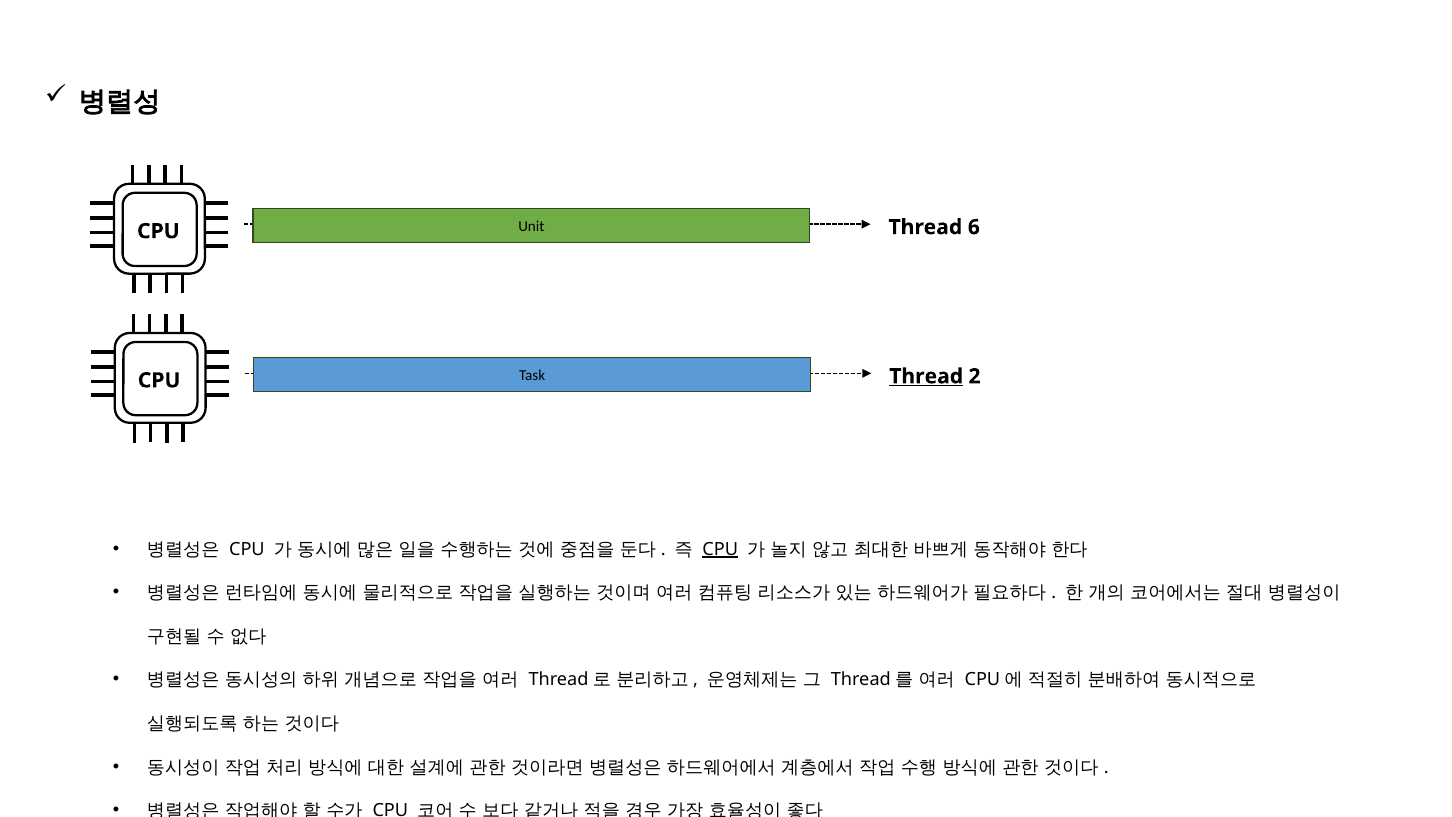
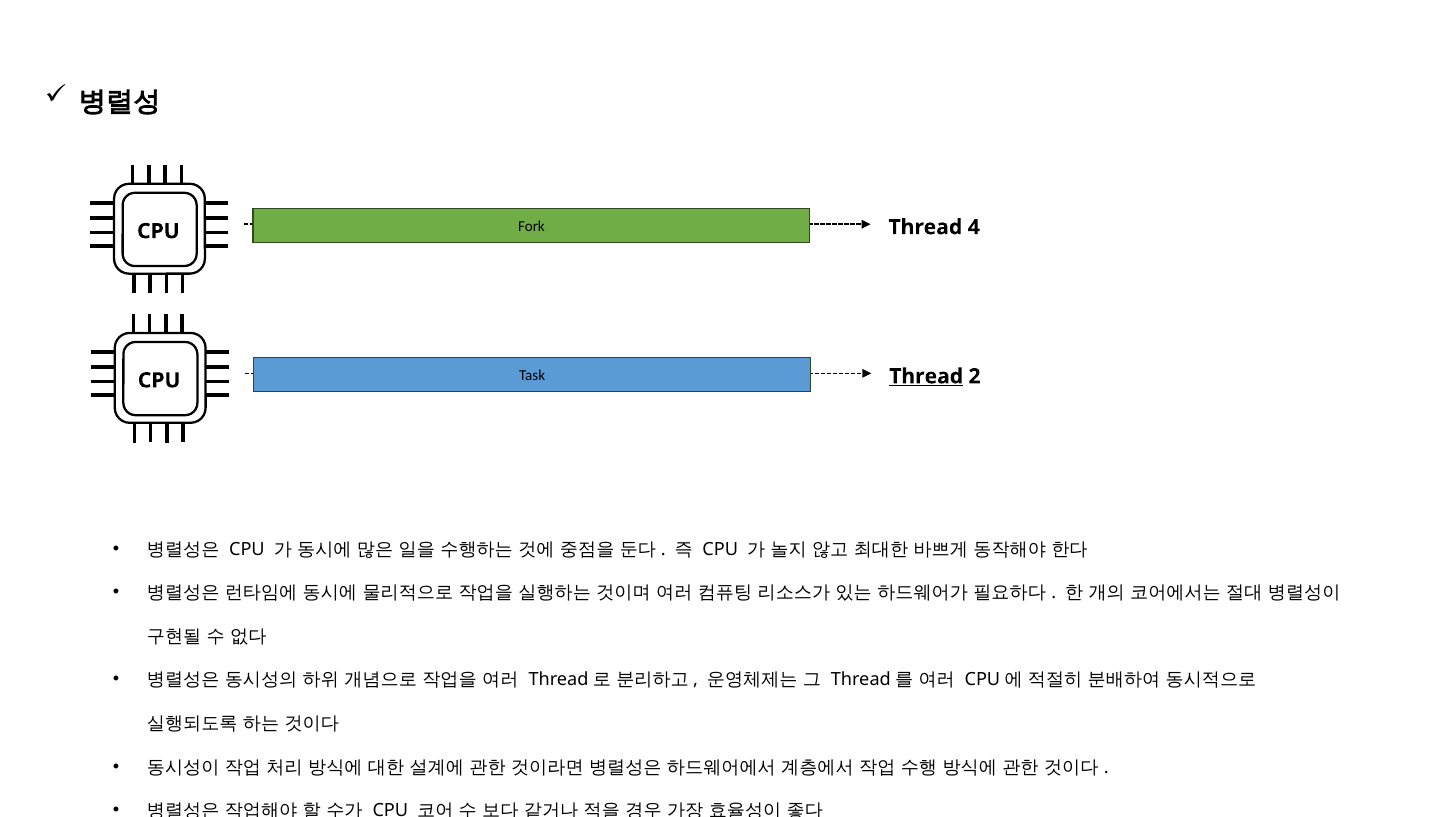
Unit: Unit -> Fork
6: 6 -> 4
CPU at (720, 549) underline: present -> none
